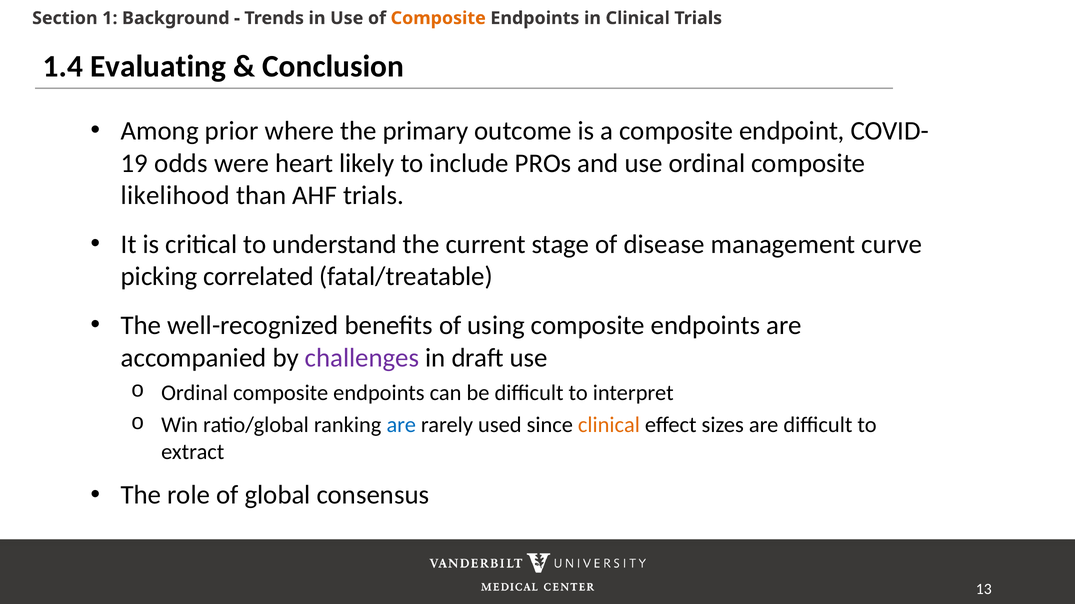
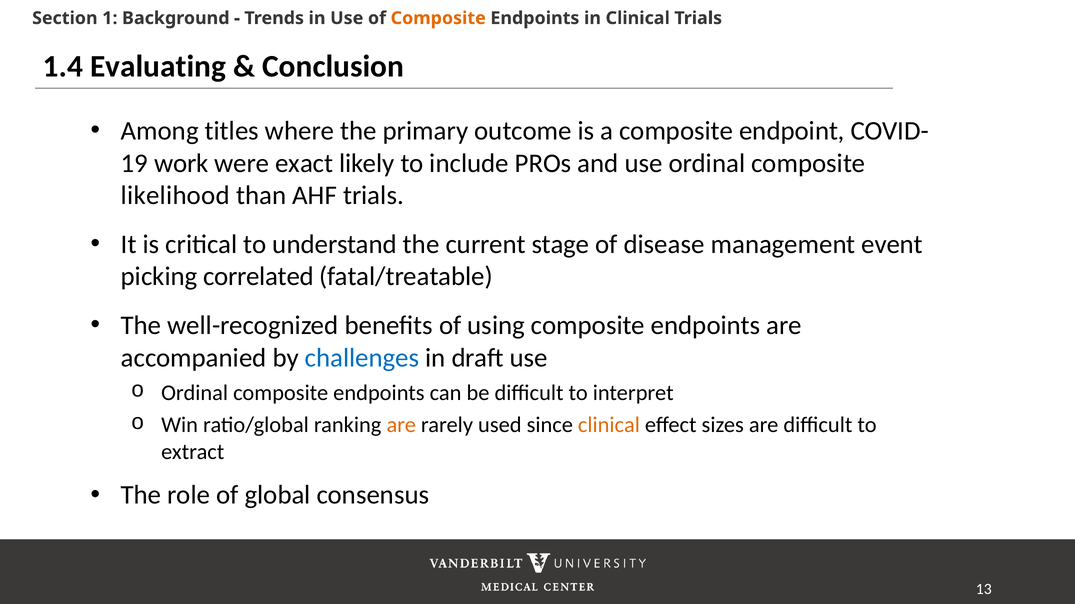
prior: prior -> titles
odds: odds -> work
heart: heart -> exact
curve: curve -> event
challenges colour: purple -> blue
are at (401, 426) colour: blue -> orange
